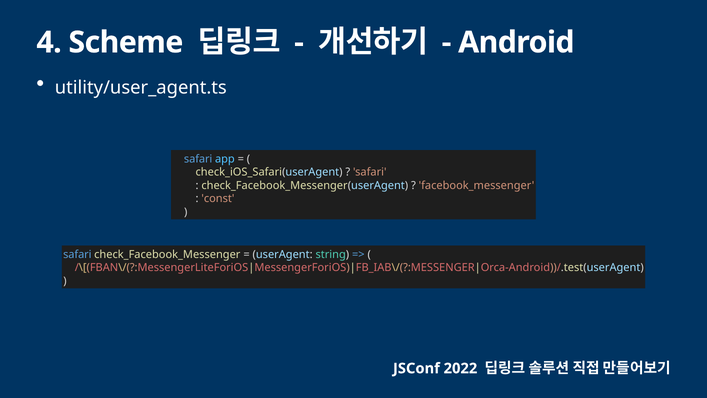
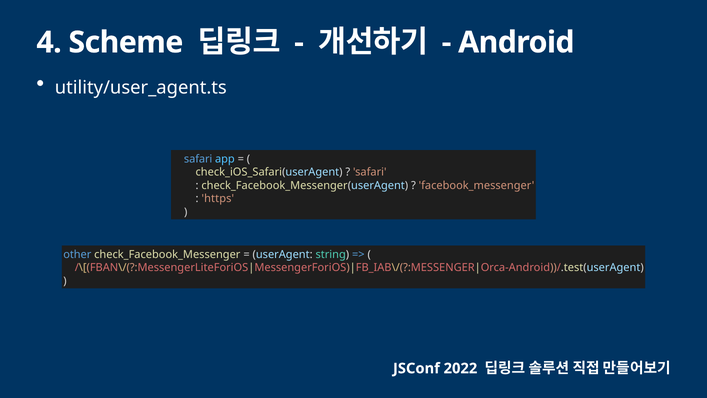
const: const -> https
safari at (77, 254): safari -> other
